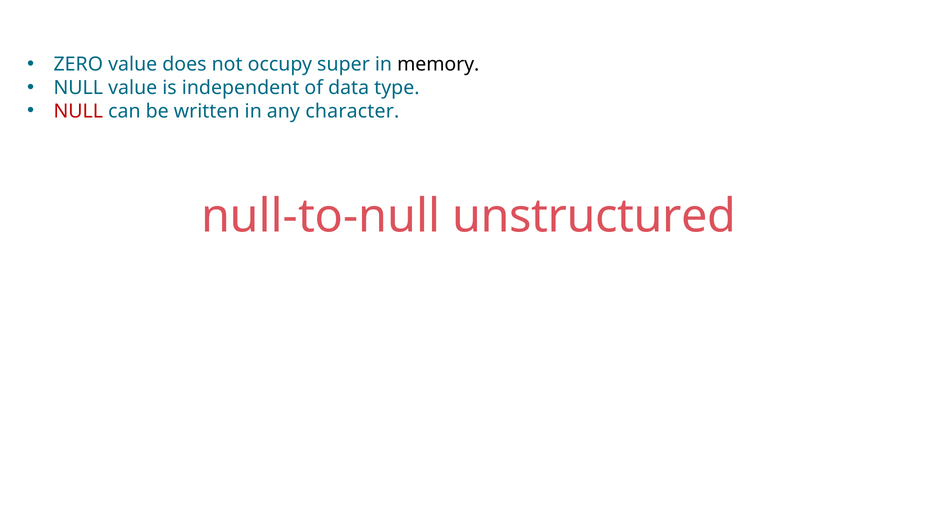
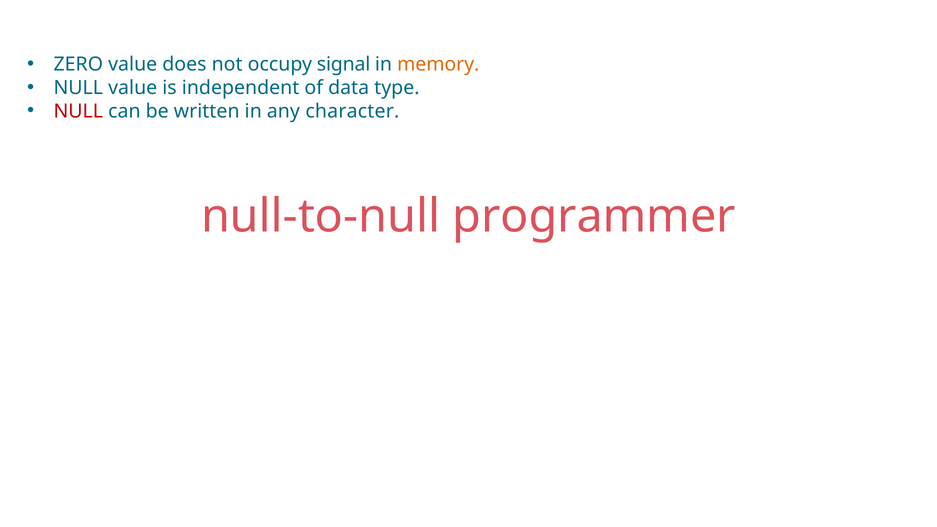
super: super -> signal
memory colour: black -> orange
unstructured: unstructured -> programmer
